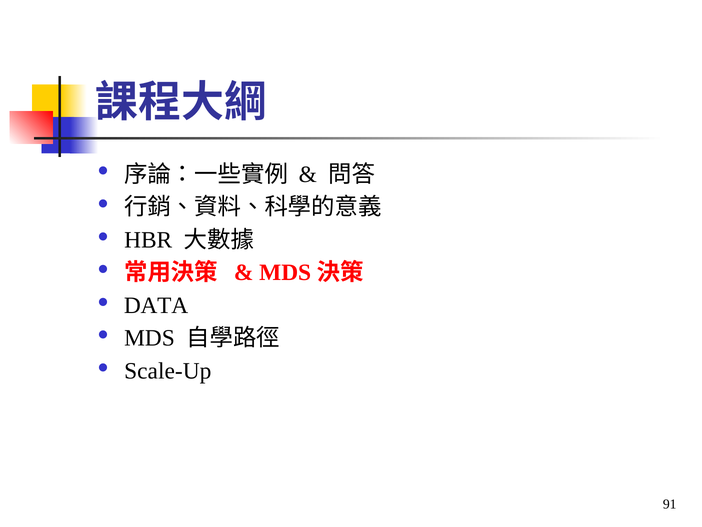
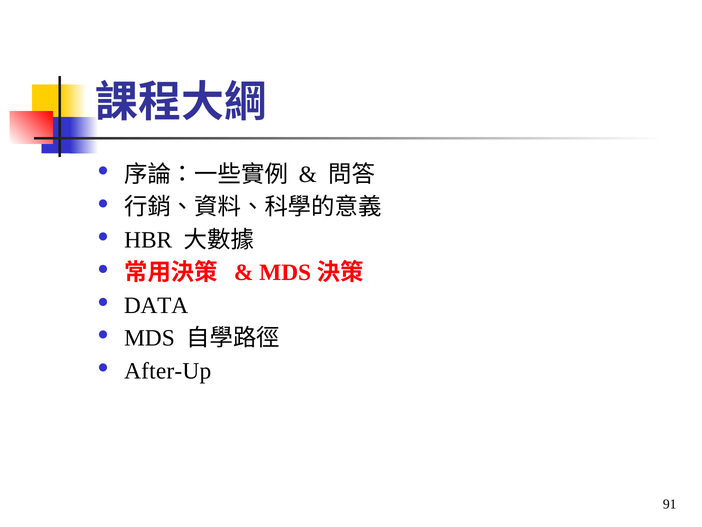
Scale-Up: Scale-Up -> After-Up
